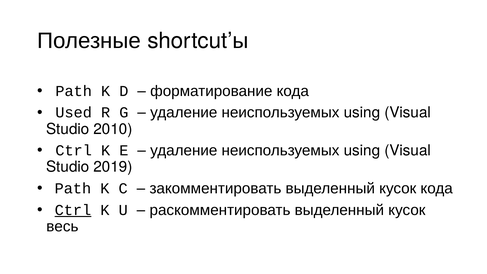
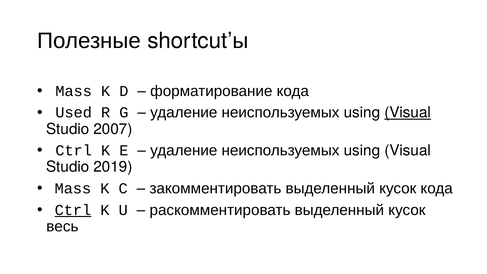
Path at (74, 91): Path -> Mass
Visual at (408, 113) underline: none -> present
2010: 2010 -> 2007
Path at (73, 188): Path -> Mass
